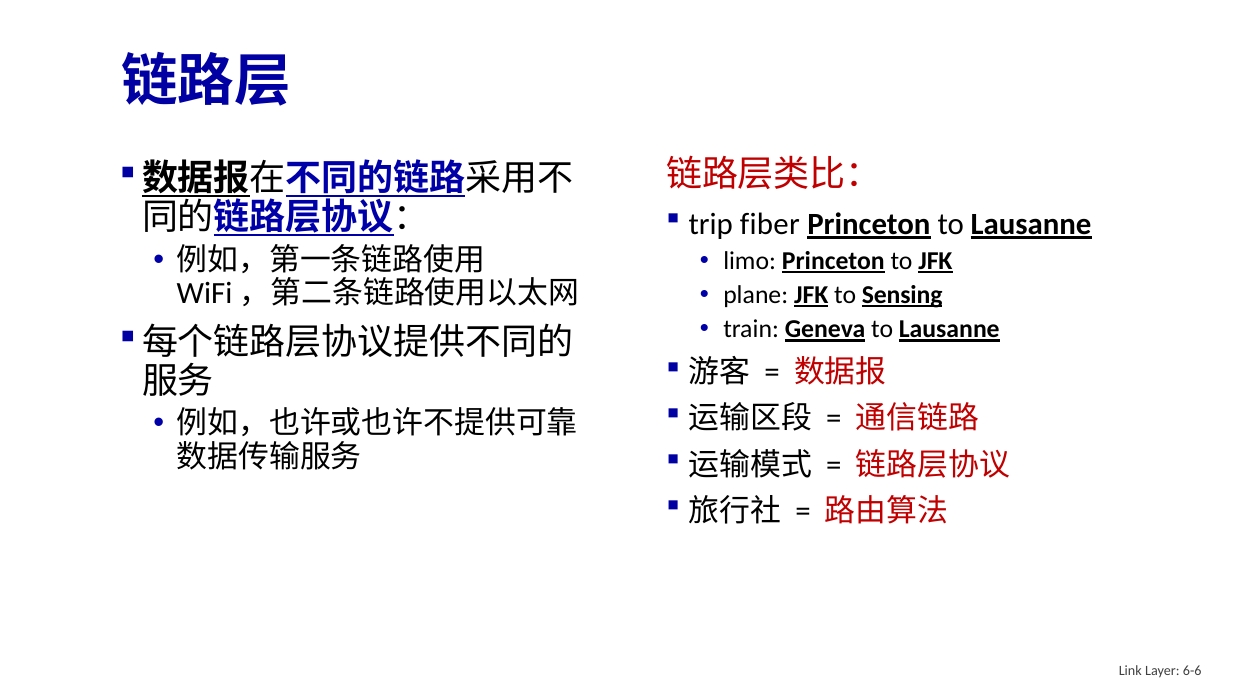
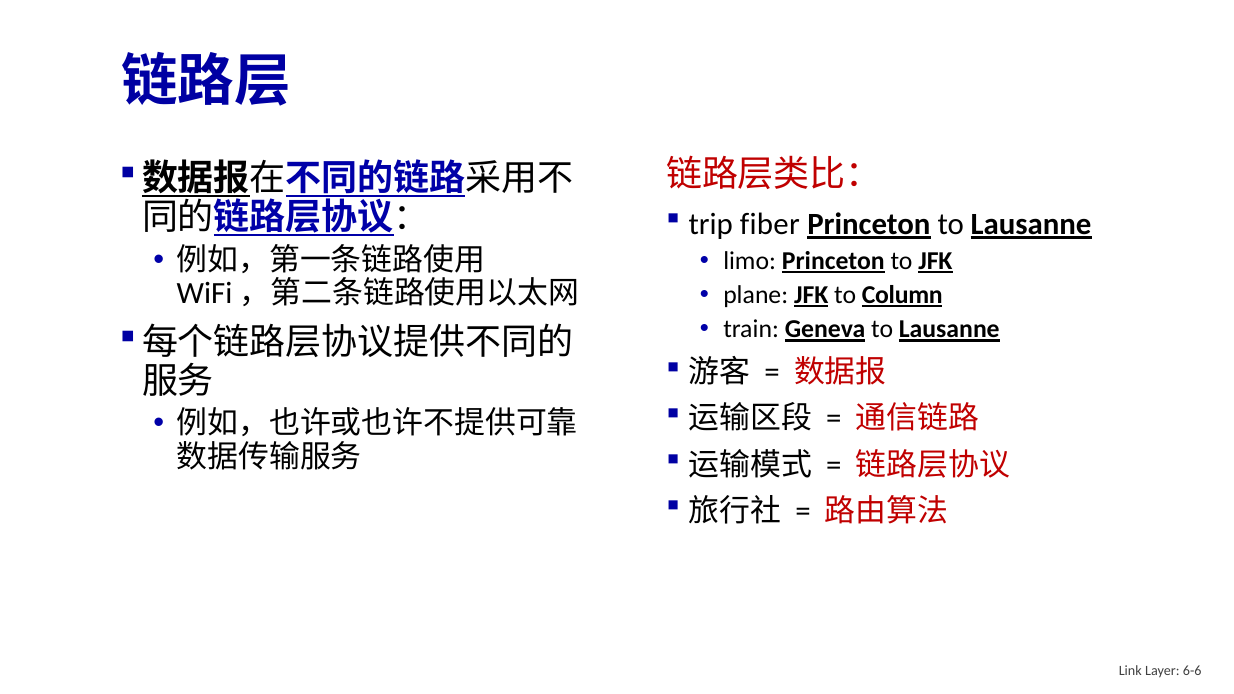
Sensing: Sensing -> Column
